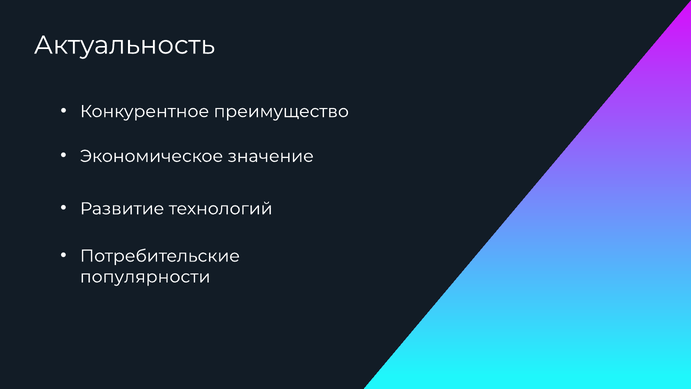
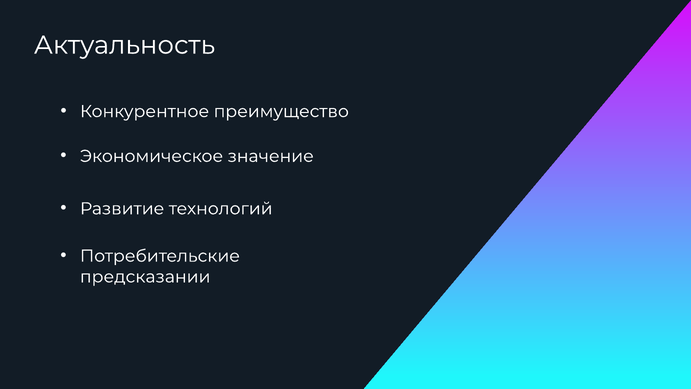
популярности: популярности -> предсказании
